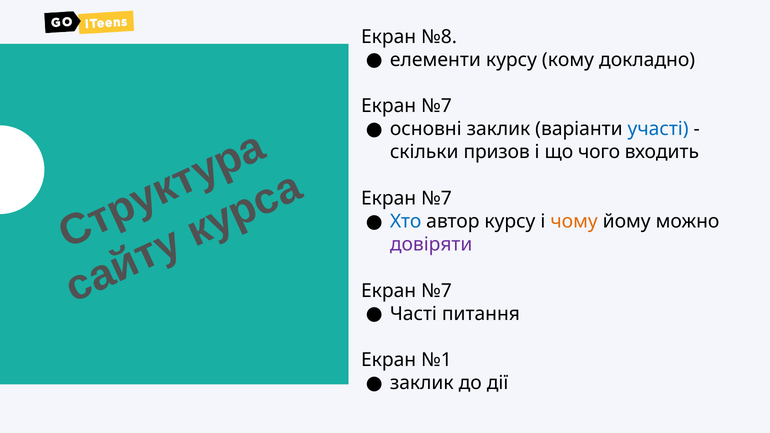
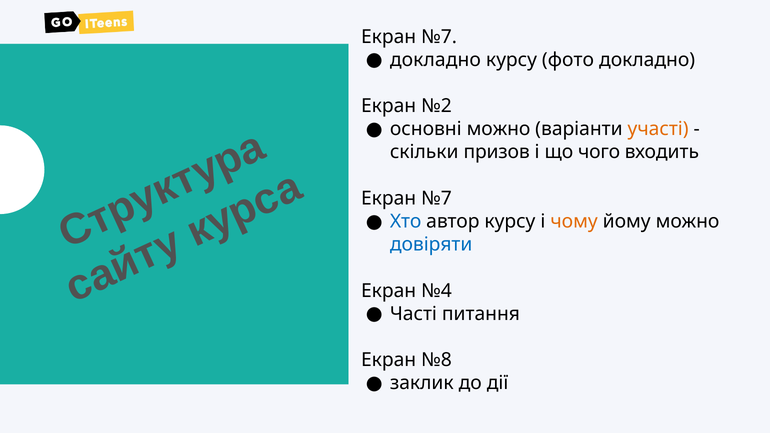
№8 at (439, 37): №8 -> №7
елементи at (435, 60): елементи -> докладно
кому: кому -> фото
№7 at (436, 106): №7 -> №2
основні заклик: заклик -> можно
участі colour: blue -> orange
довіряти colour: purple -> blue
№7 at (436, 291): №7 -> №4
№1: №1 -> №8
